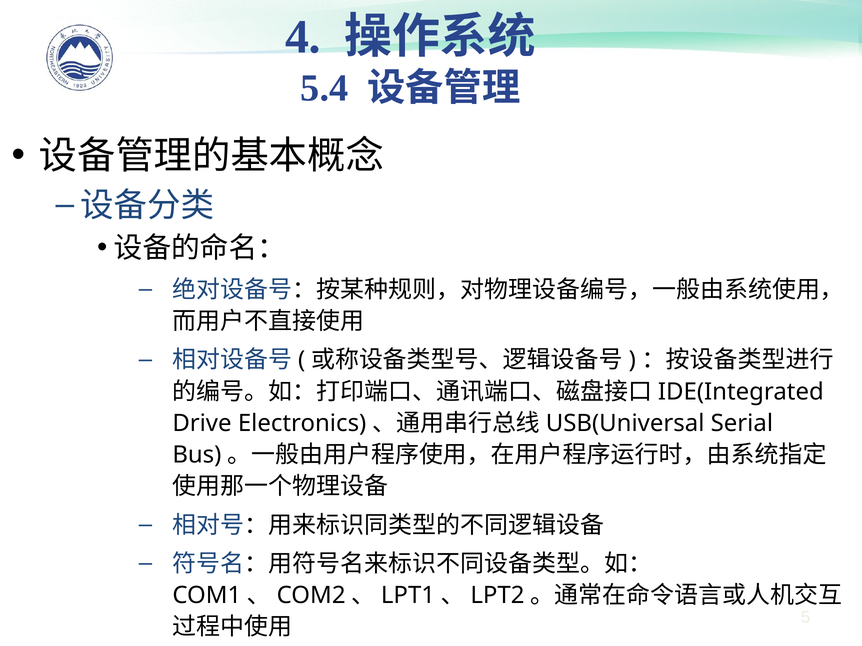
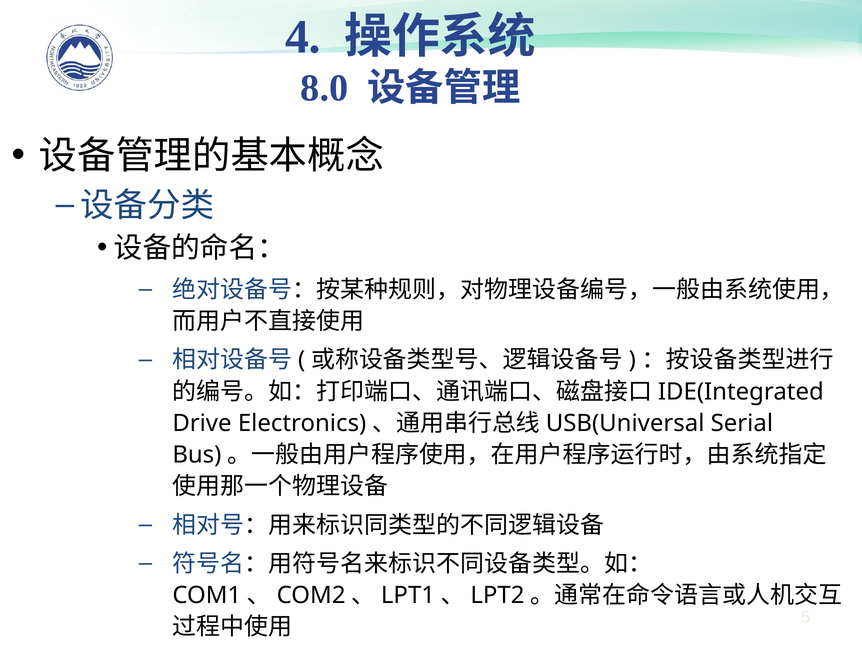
5.4: 5.4 -> 8.0
